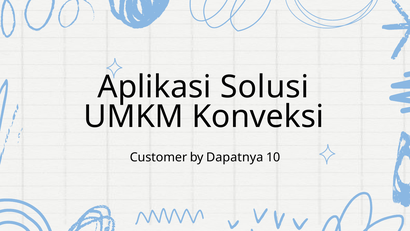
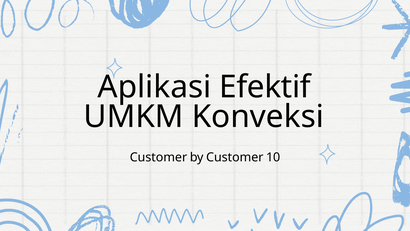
Solusi: Solusi -> Efektif
by Dapatnya: Dapatnya -> Customer
